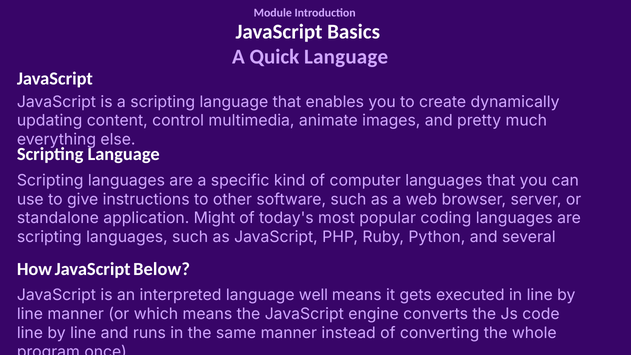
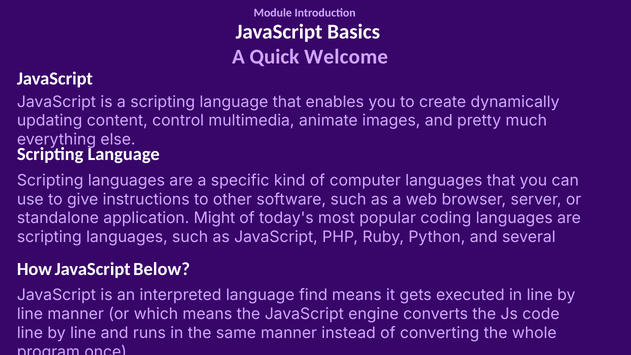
Quick Language: Language -> Welcome
well: well -> find
